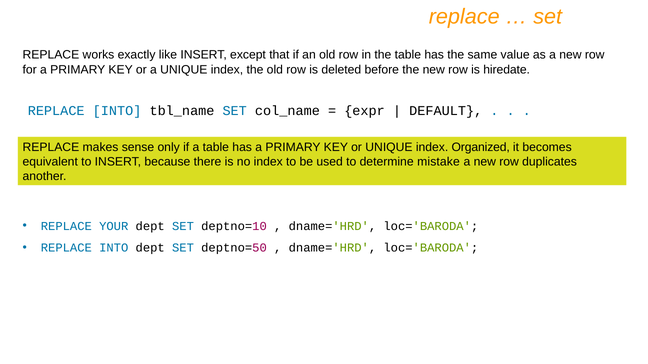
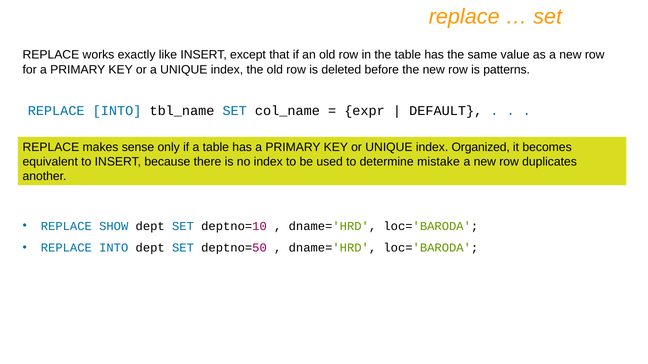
hiredate: hiredate -> patterns
YOUR: YOUR -> SHOW
